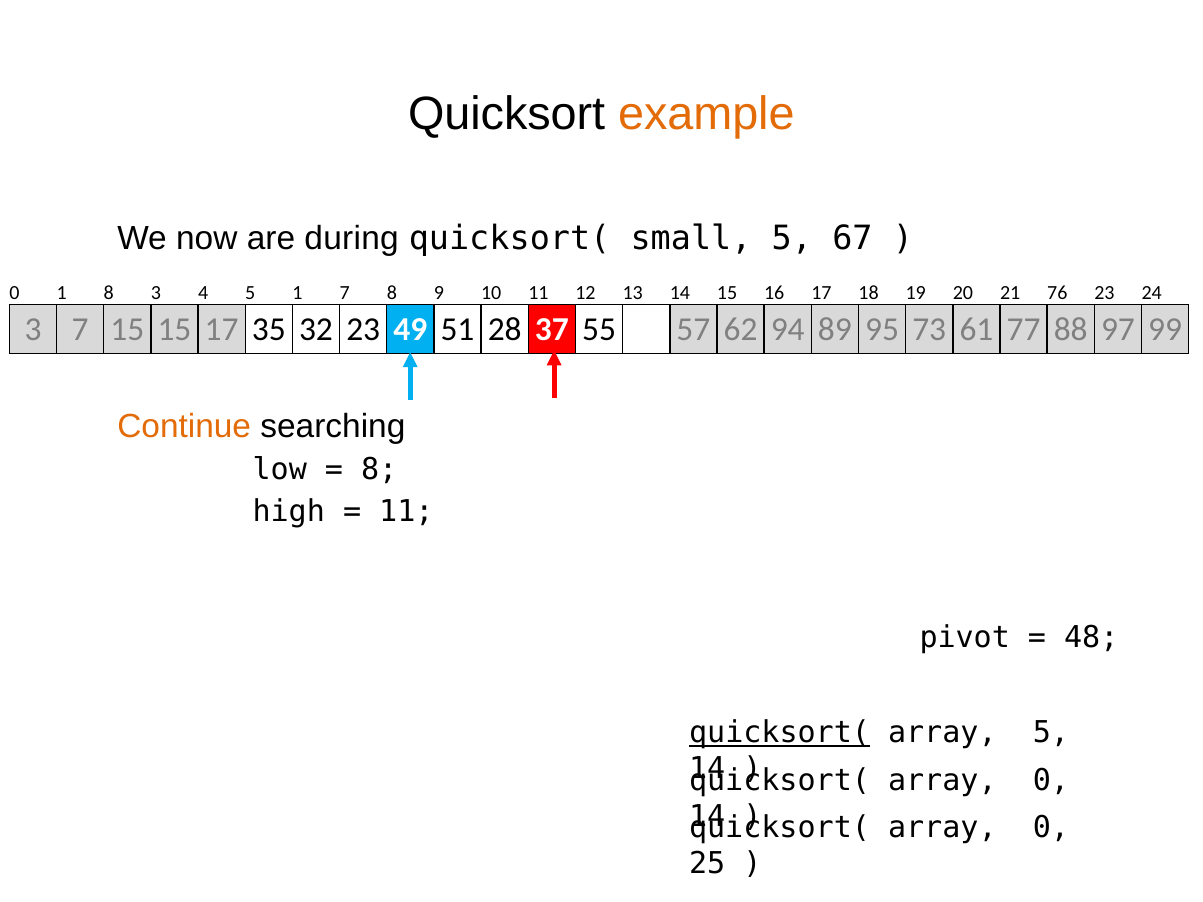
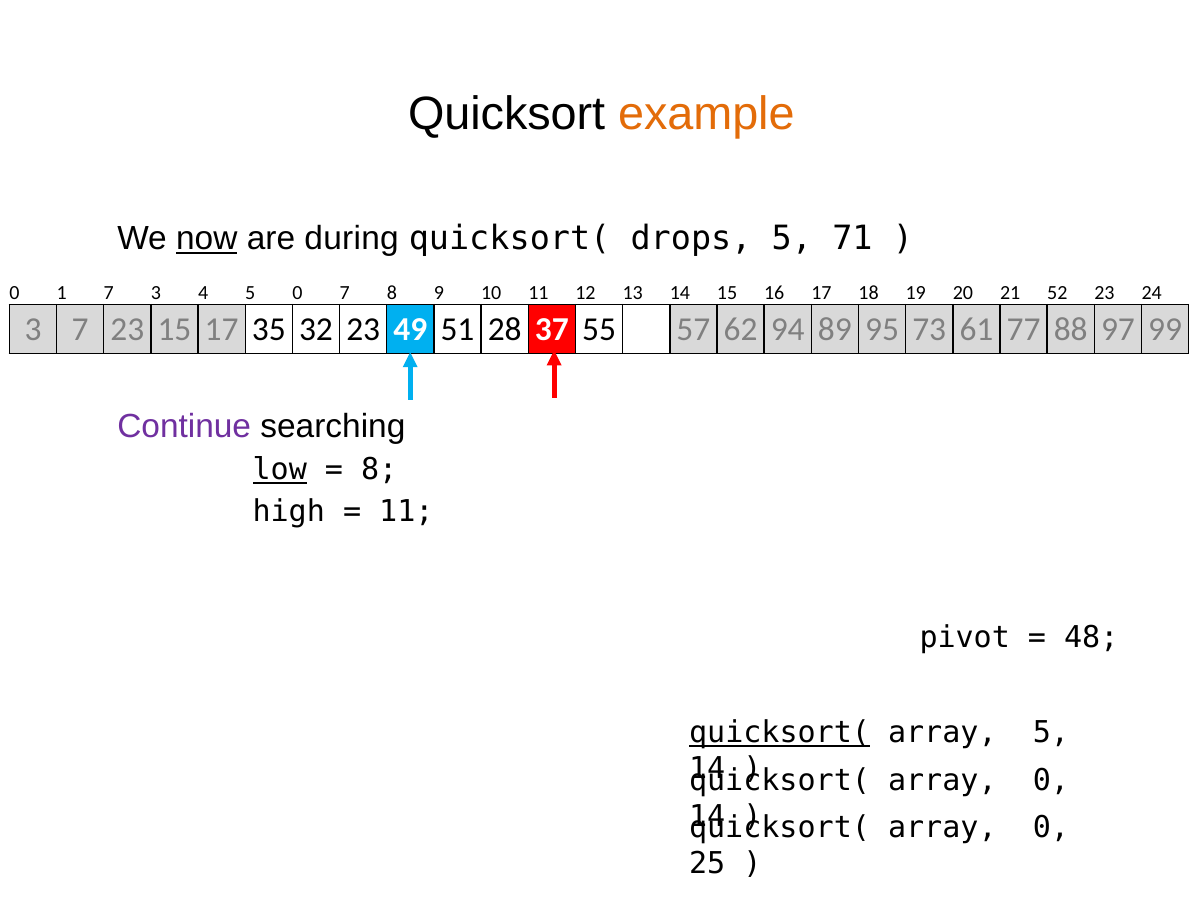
now underline: none -> present
small: small -> drops
67: 67 -> 71
1 8: 8 -> 7
5 1: 1 -> 0
76: 76 -> 52
7 15: 15 -> 23
Continue colour: orange -> purple
low underline: none -> present
